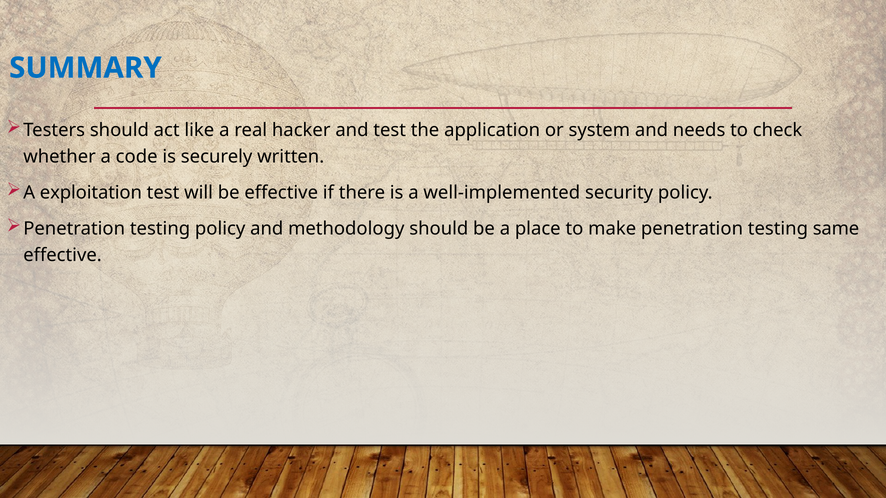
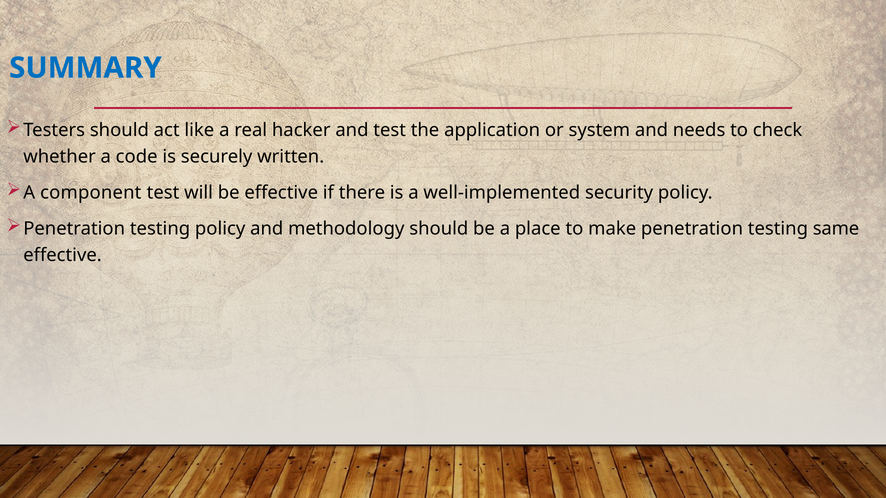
exploitation: exploitation -> component
